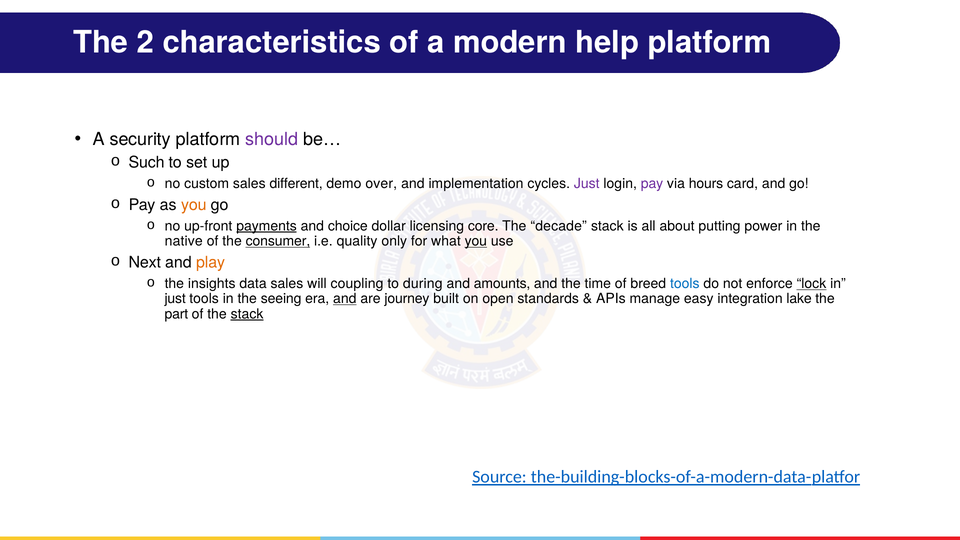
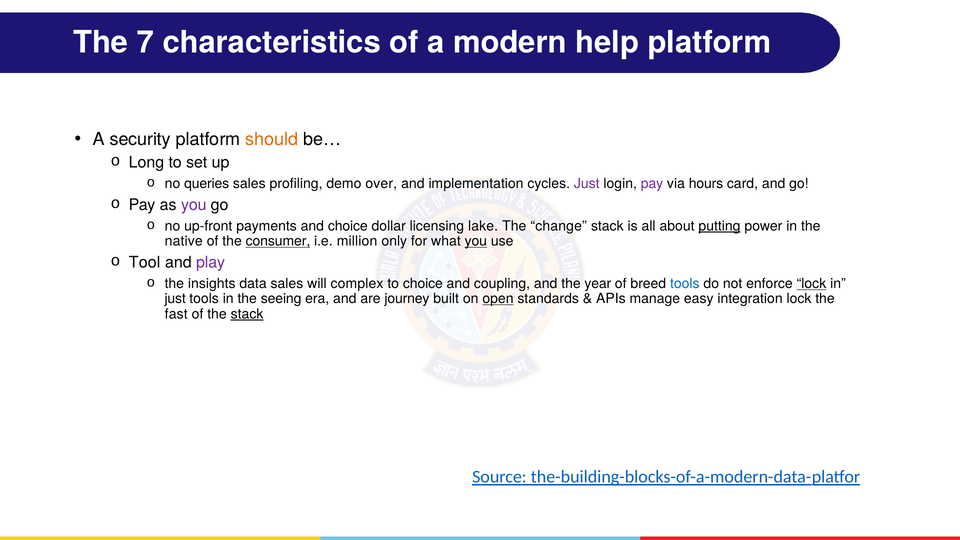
2: 2 -> 7
should colour: purple -> orange
Such: Such -> Long
custom: custom -> queries
different: different -> profiling
you at (194, 205) colour: orange -> purple
payments underline: present -> none
core: core -> lake
decade: decade -> change
putting underline: none -> present
quality: quality -> million
Next: Next -> Tool
play colour: orange -> purple
coupling: coupling -> complex
to during: during -> choice
amounts: amounts -> coupling
time: time -> year
and at (345, 299) underline: present -> none
open underline: none -> present
integration lake: lake -> lock
part: part -> fast
